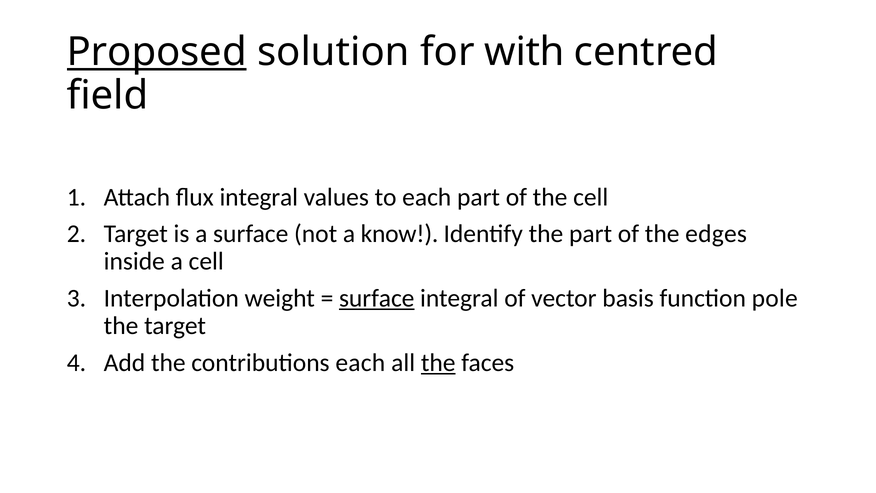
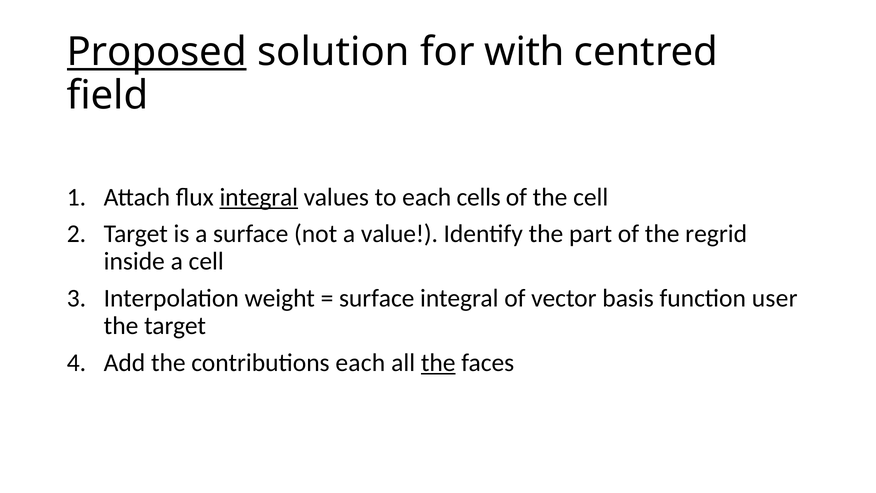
integral at (259, 197) underline: none -> present
each part: part -> cells
know: know -> value
edges: edges -> regrid
surface at (377, 298) underline: present -> none
pole: pole -> user
